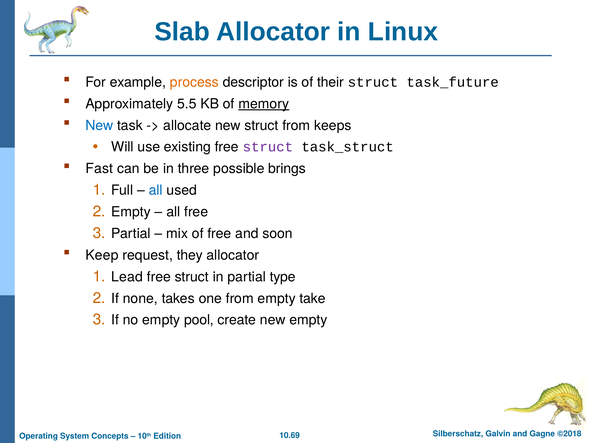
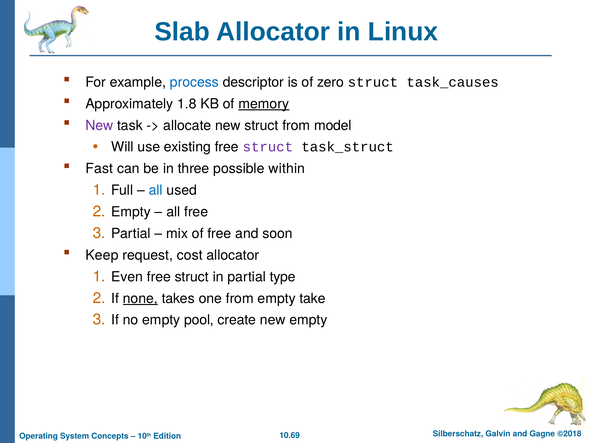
process colour: orange -> blue
their: their -> zero
task_future: task_future -> task_causes
5.5: 5.5 -> 1.8
New at (99, 125) colour: blue -> purple
keeps: keeps -> model
brings: brings -> within
they: they -> cost
Lead: Lead -> Even
none underline: none -> present
